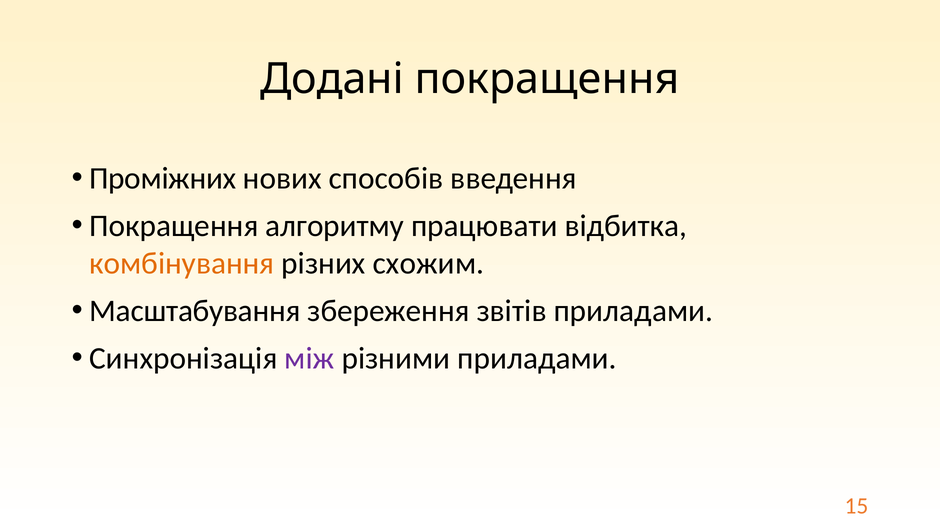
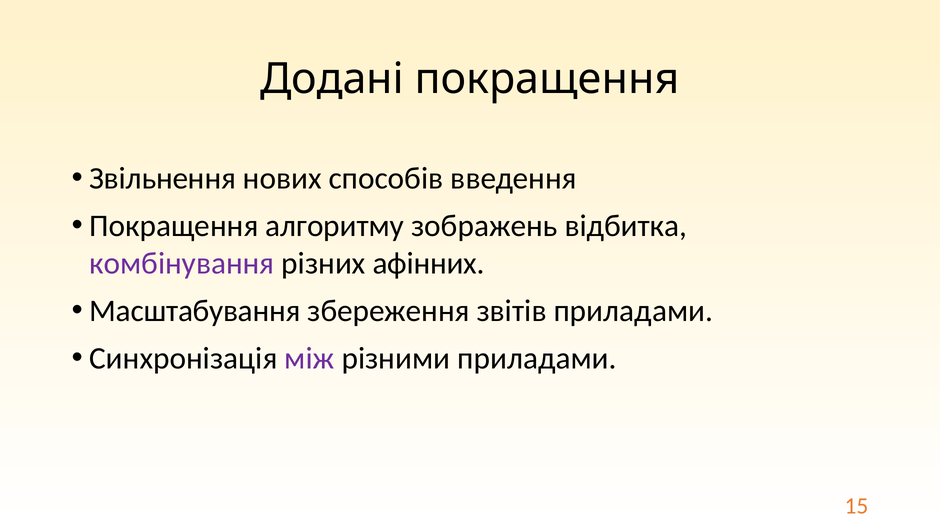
Проміжних: Проміжних -> Звільнення
працювати: працювати -> зображень
комбінування colour: orange -> purple
схожим: схожим -> афінних
